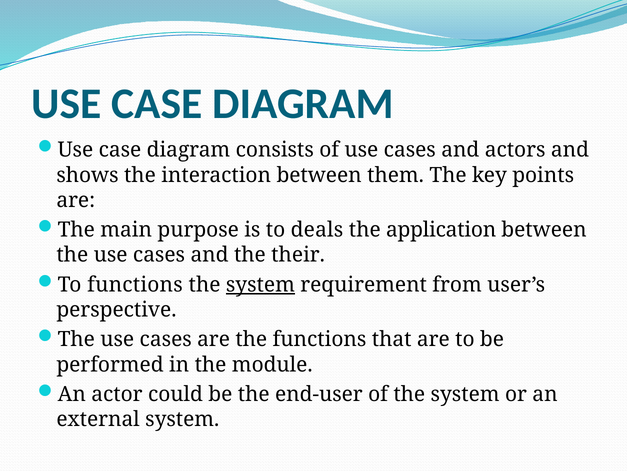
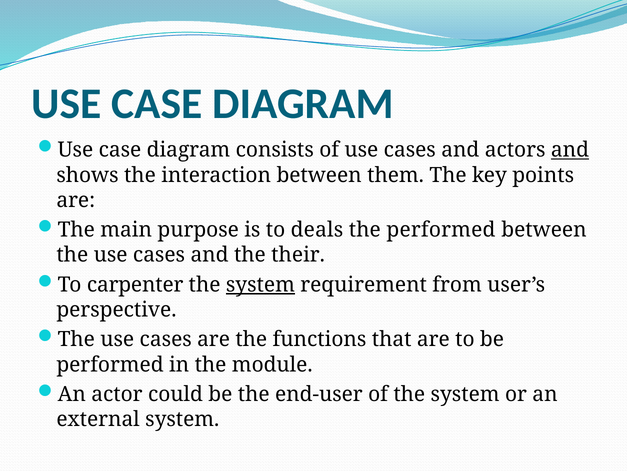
and at (570, 150) underline: none -> present
the application: application -> performed
To functions: functions -> carpenter
